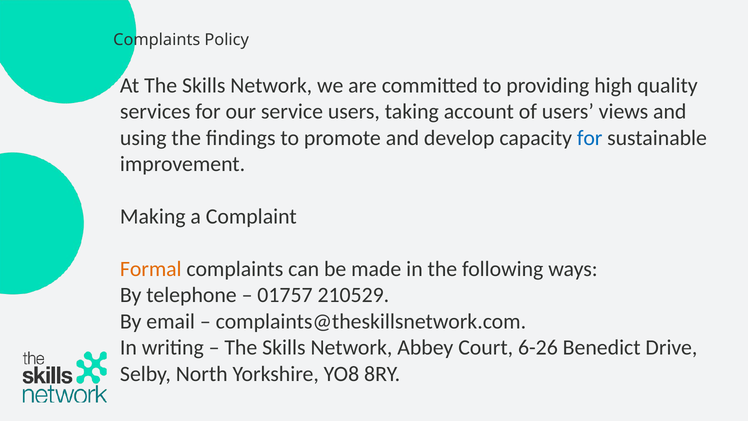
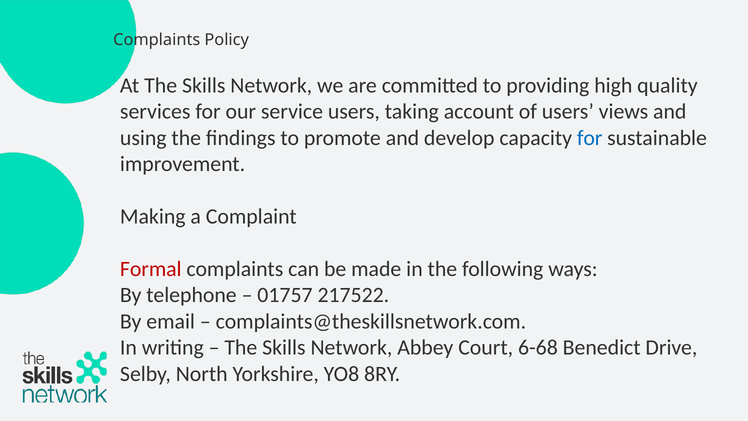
Formal colour: orange -> red
210529: 210529 -> 217522
6-26: 6-26 -> 6-68
